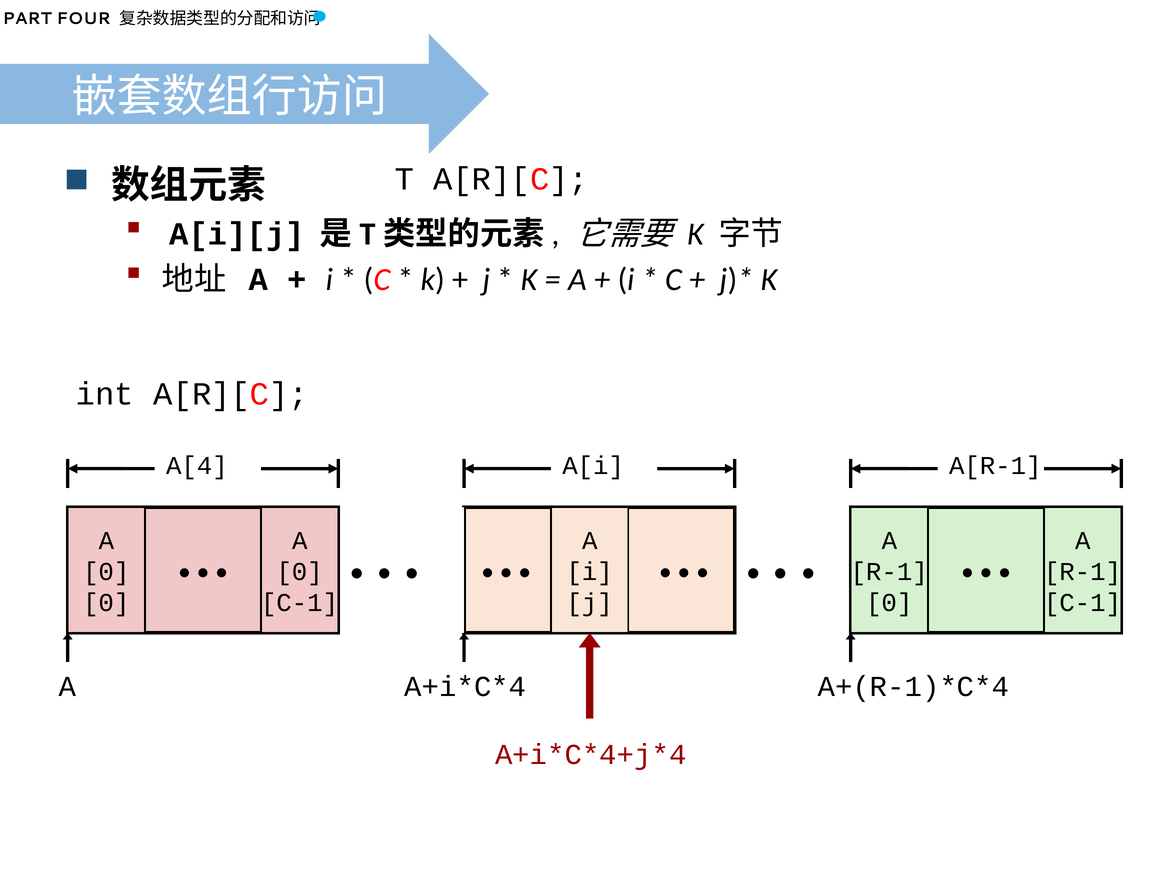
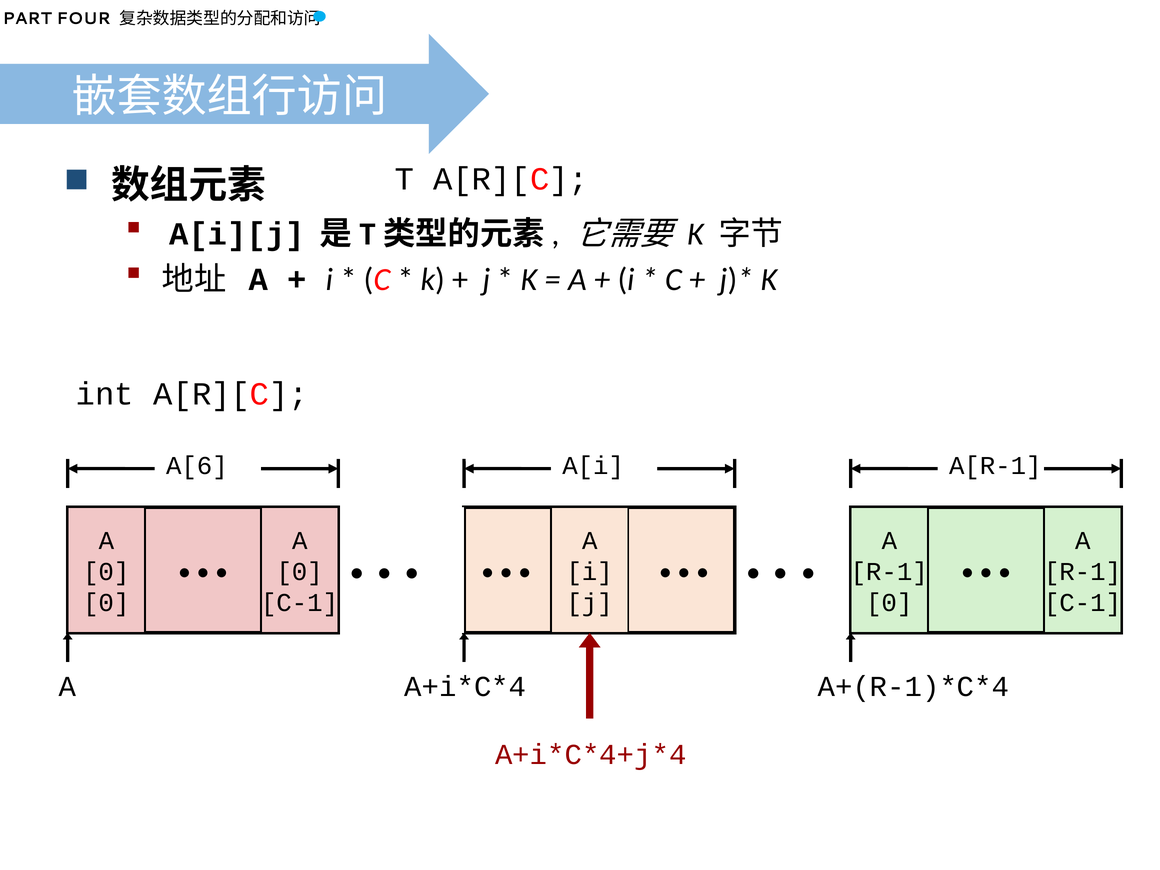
A[4: A[4 -> A[6
